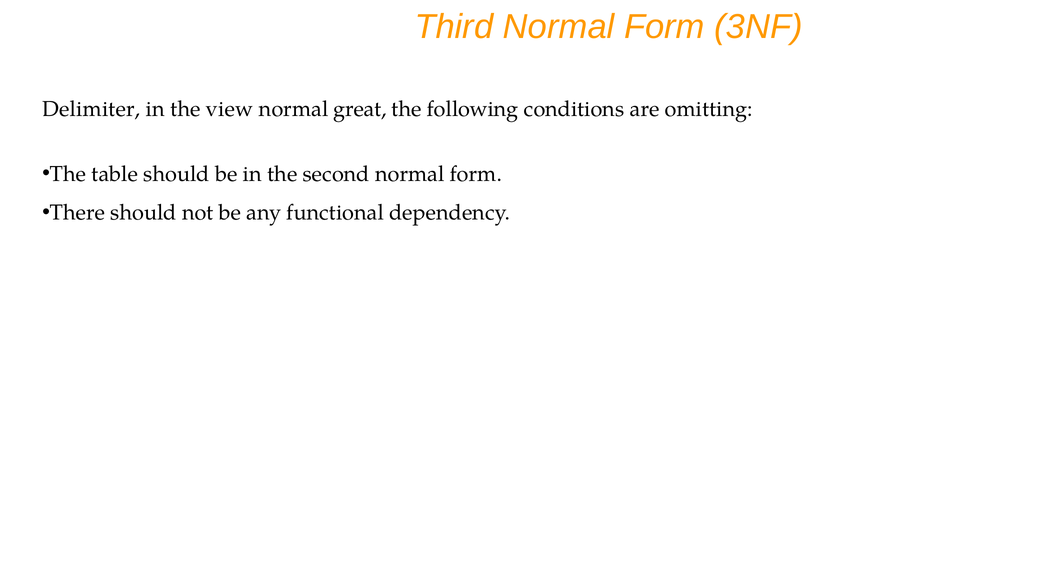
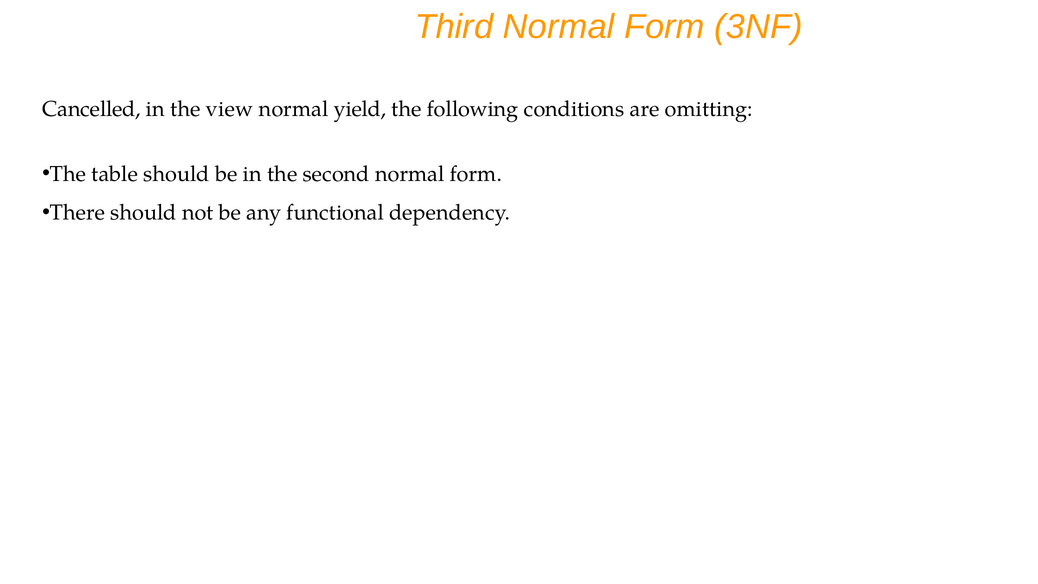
Delimiter: Delimiter -> Cancelled
great: great -> yield
